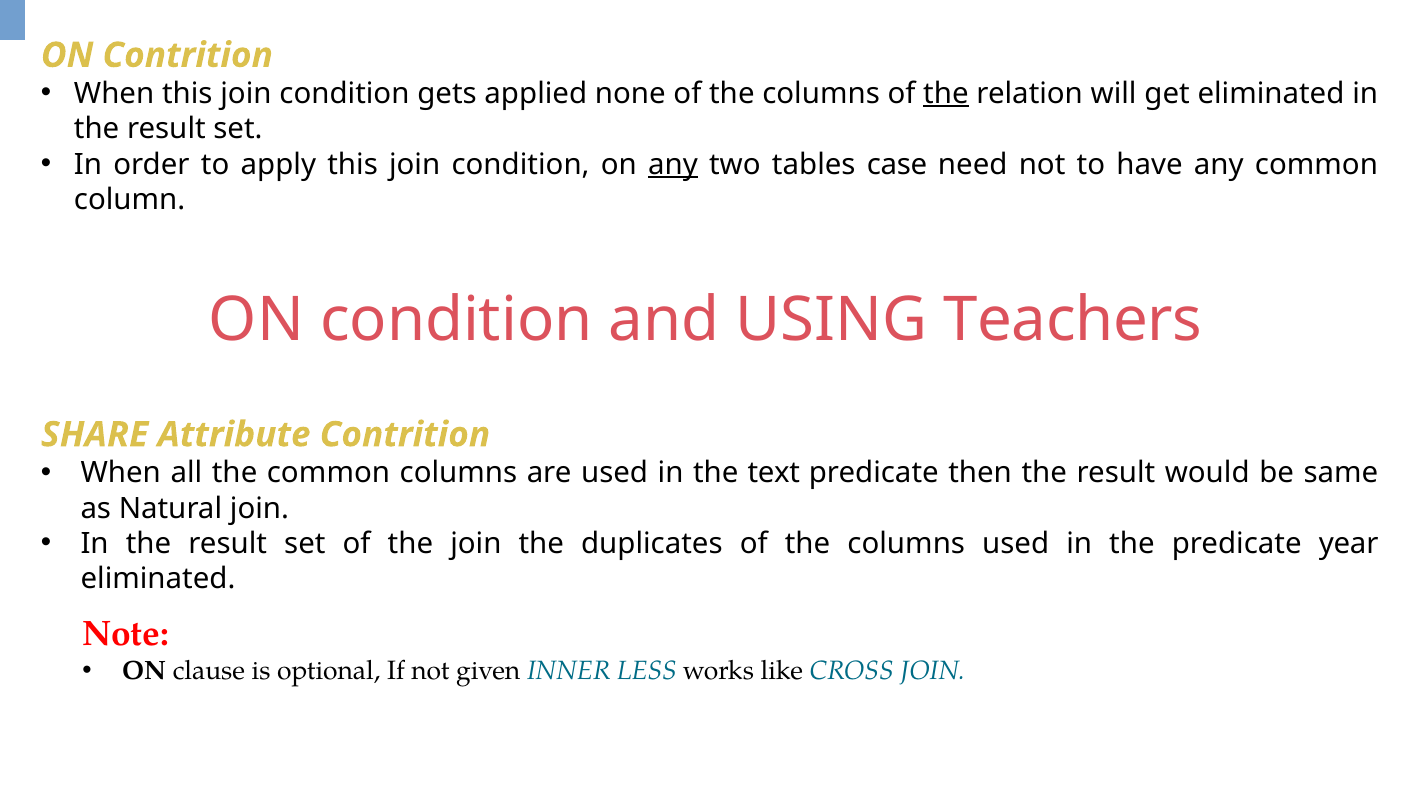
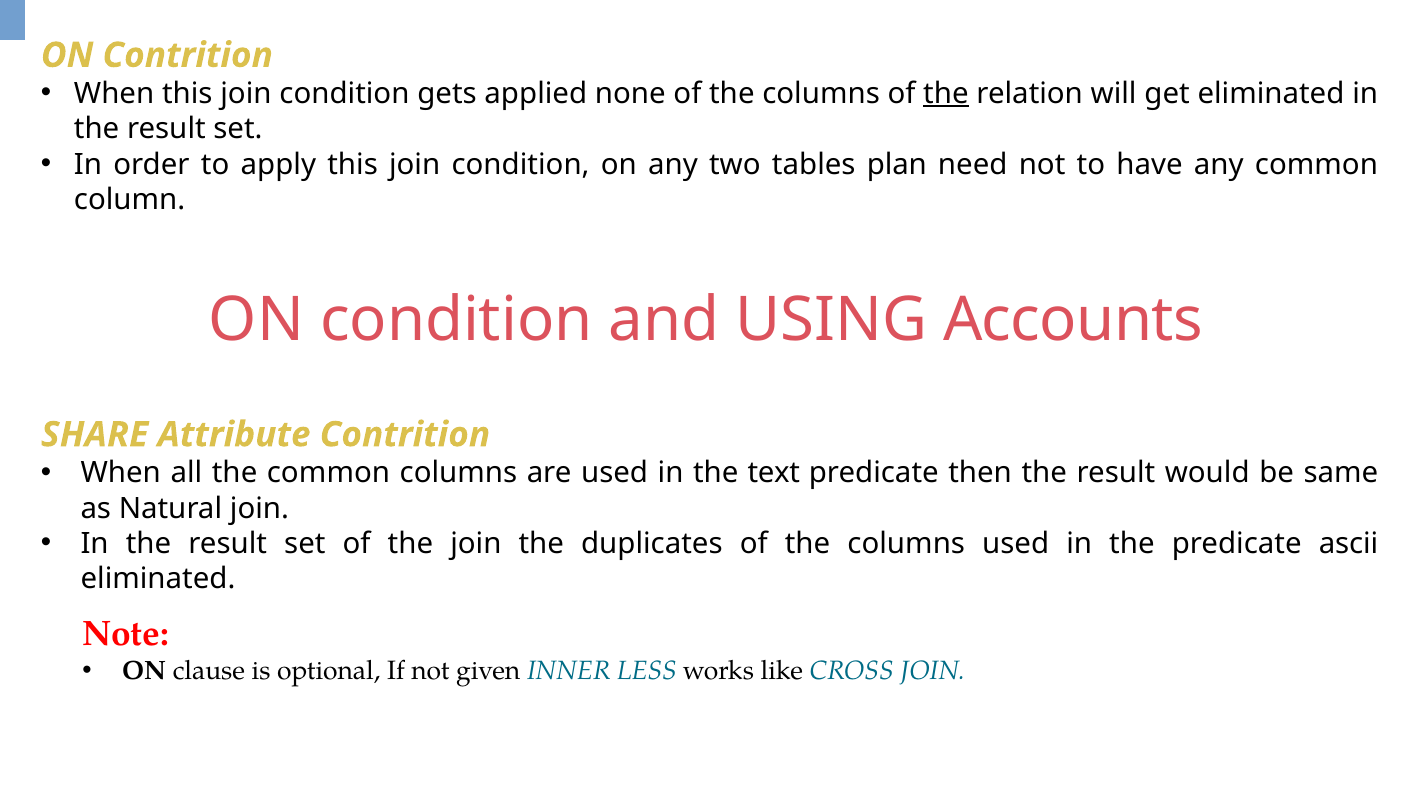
any at (673, 164) underline: present -> none
case: case -> plan
Teachers: Teachers -> Accounts
year: year -> ascii
